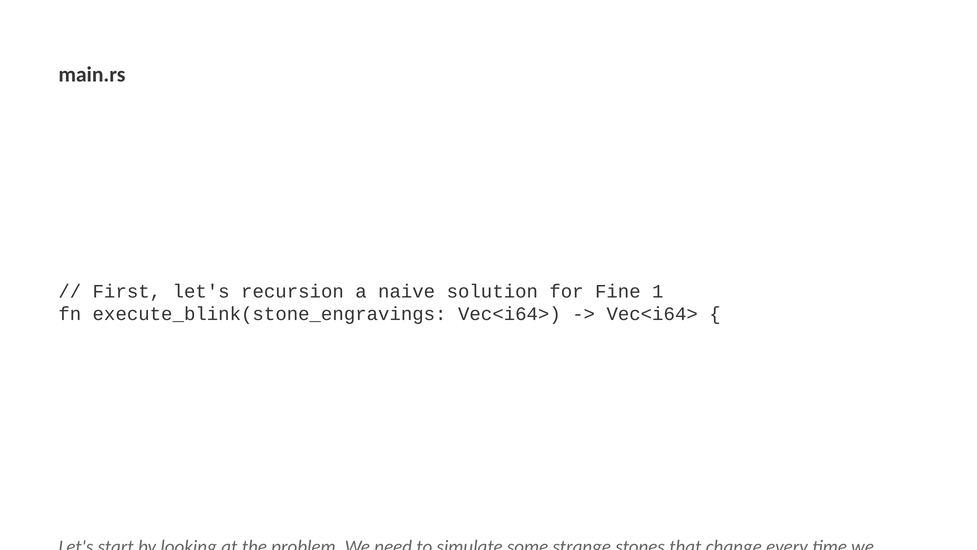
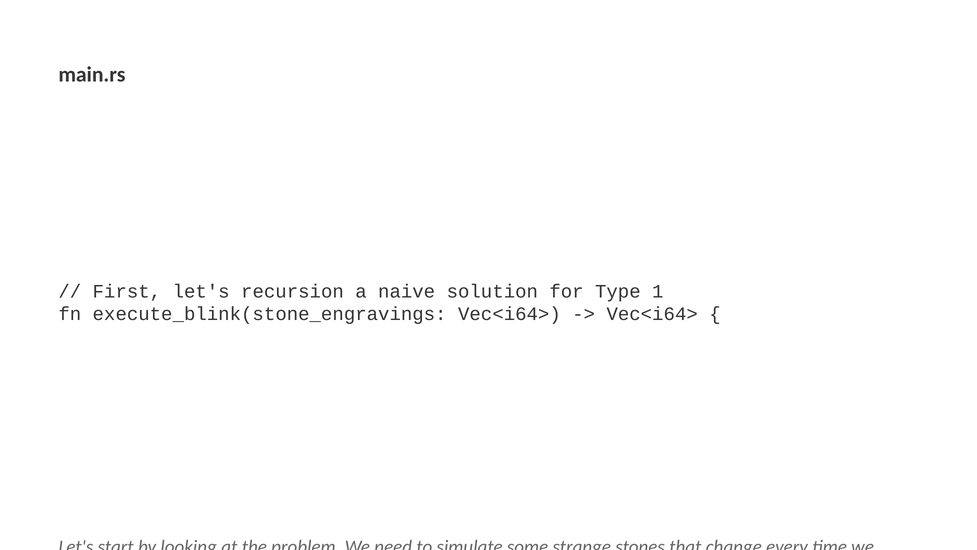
Fine: Fine -> Type
